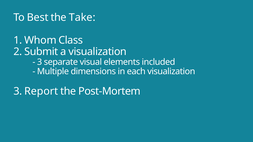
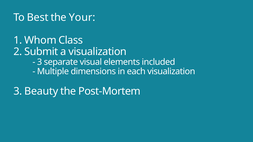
Take: Take -> Your
Report: Report -> Beauty
